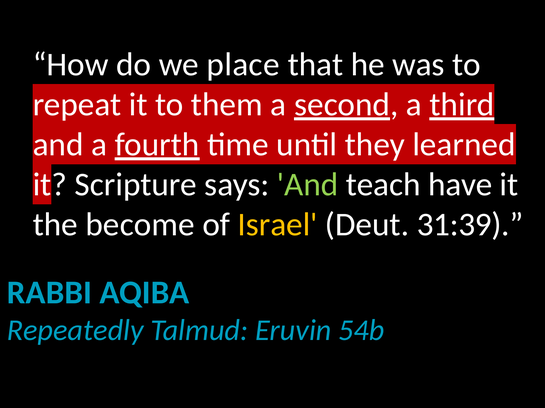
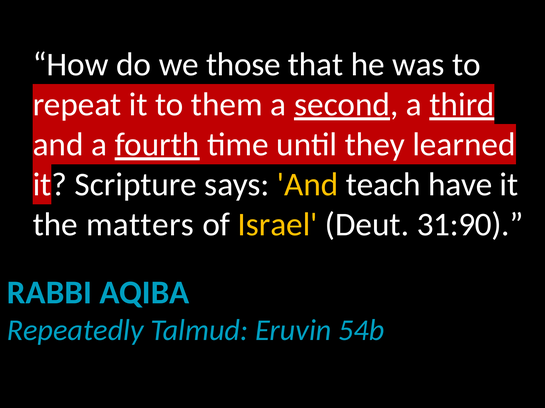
place: place -> those
And at (308, 185) colour: light green -> yellow
become: become -> matters
31:39: 31:39 -> 31:90
